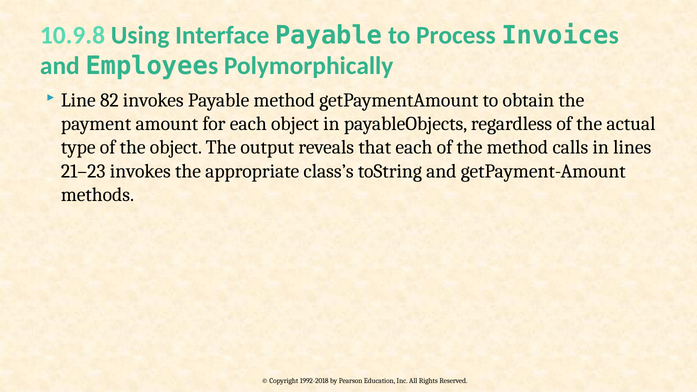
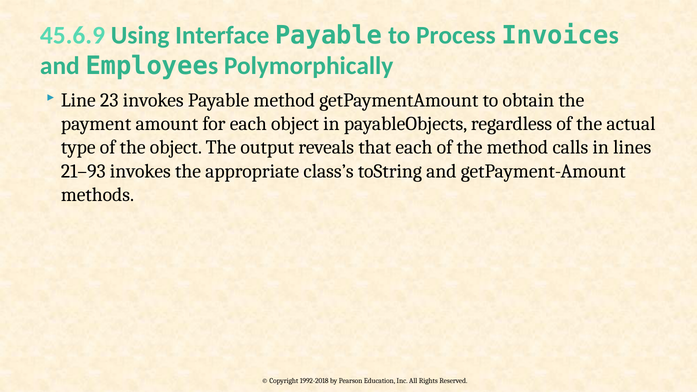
10.9.8: 10.9.8 -> 45.6.9
82: 82 -> 23
21–23: 21–23 -> 21–93
